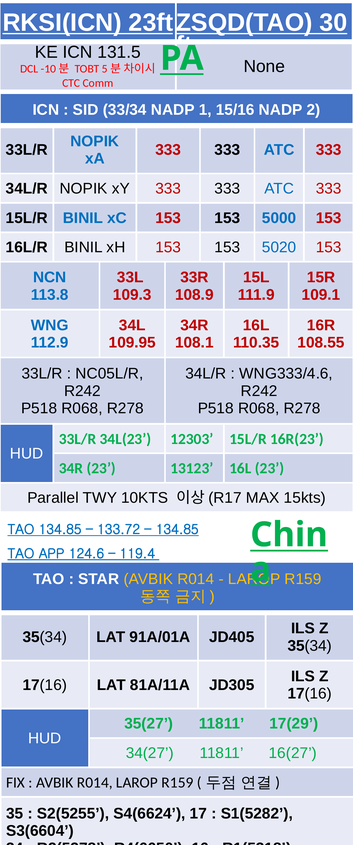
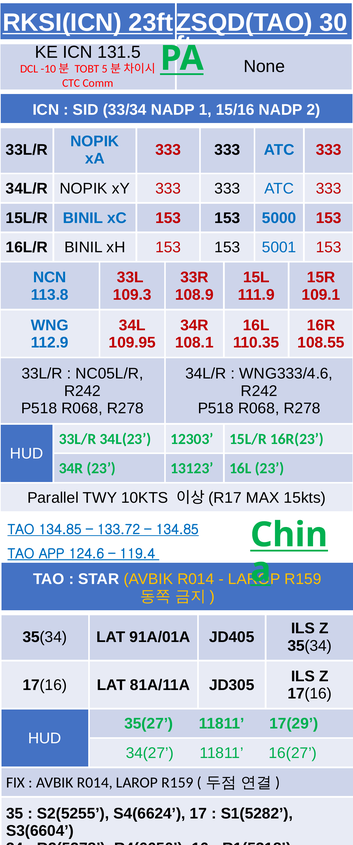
5020: 5020 -> 5001
